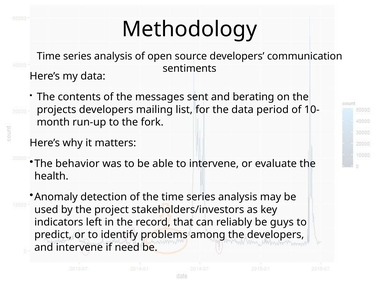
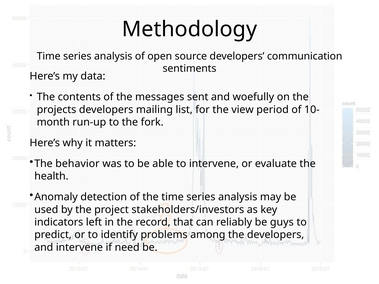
berating: berating -> woefully
the data: data -> view
